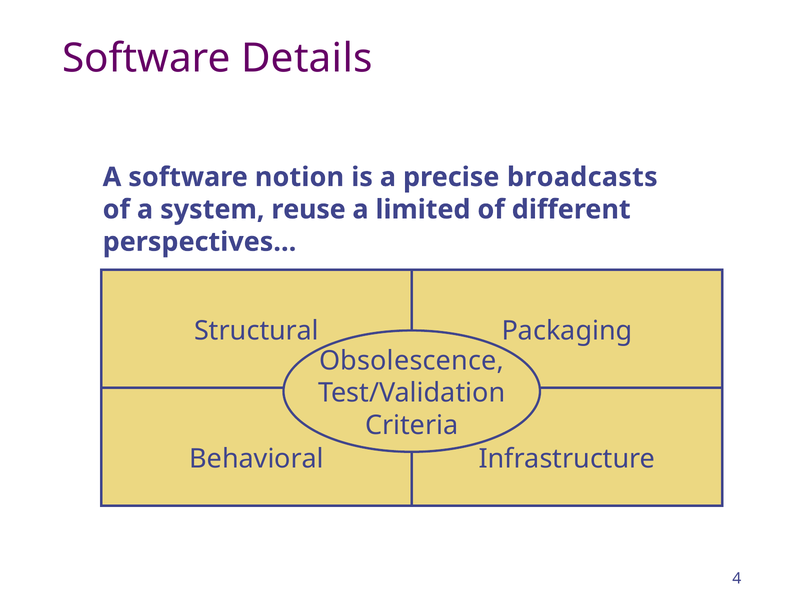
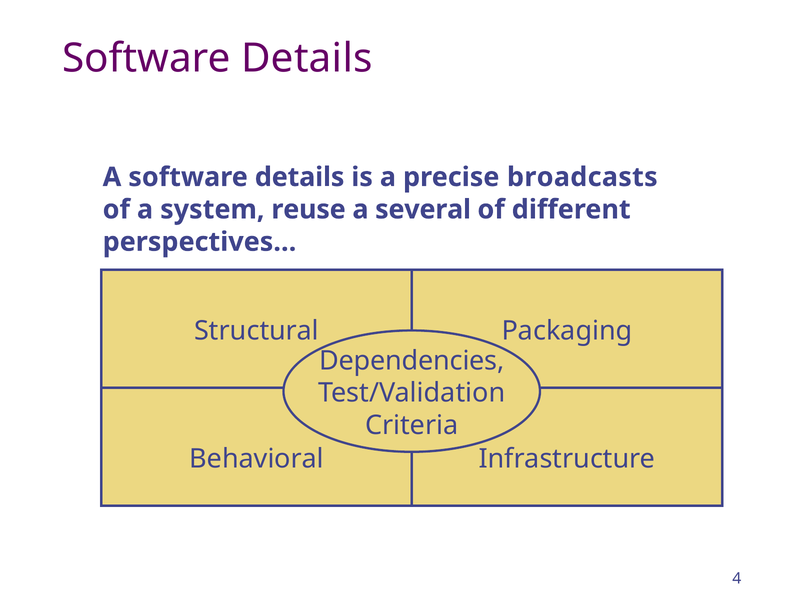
A software notion: notion -> details
limited: limited -> several
Obsolescence: Obsolescence -> Dependencies
